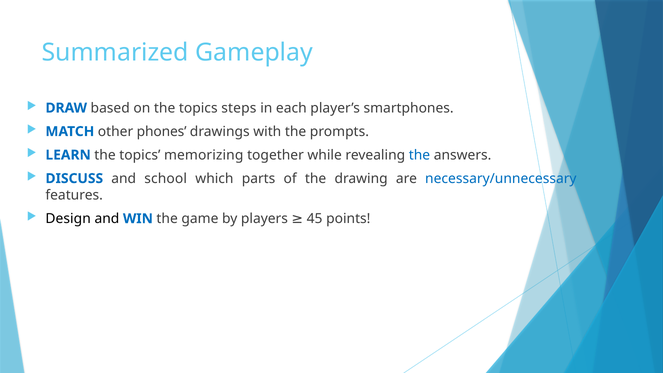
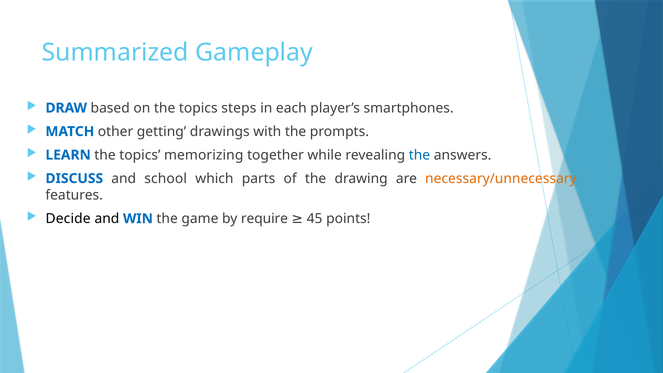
phones: phones -> getting
necessary/unnecessary colour: blue -> orange
Design: Design -> Decide
players: players -> require
